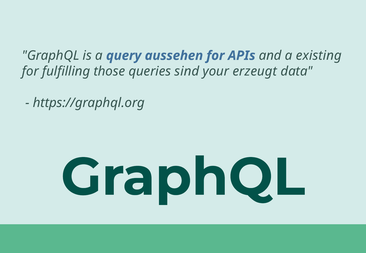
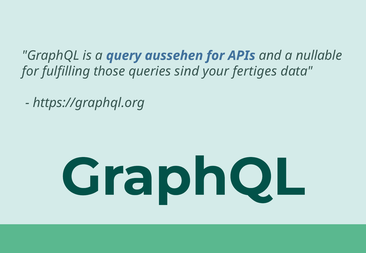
existing: existing -> nullable
erzeugt: erzeugt -> fertiges
